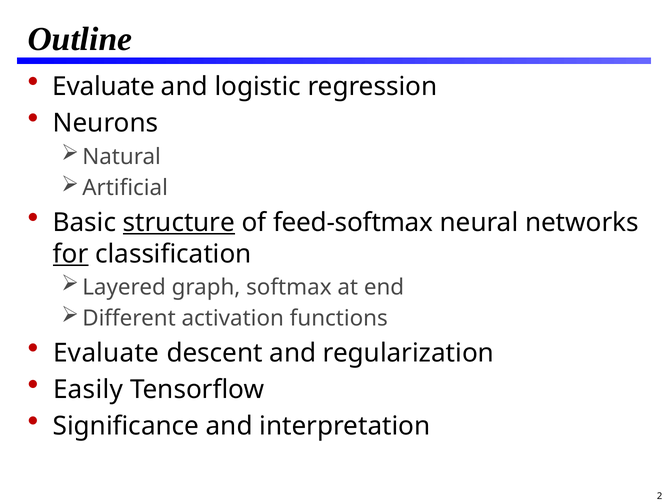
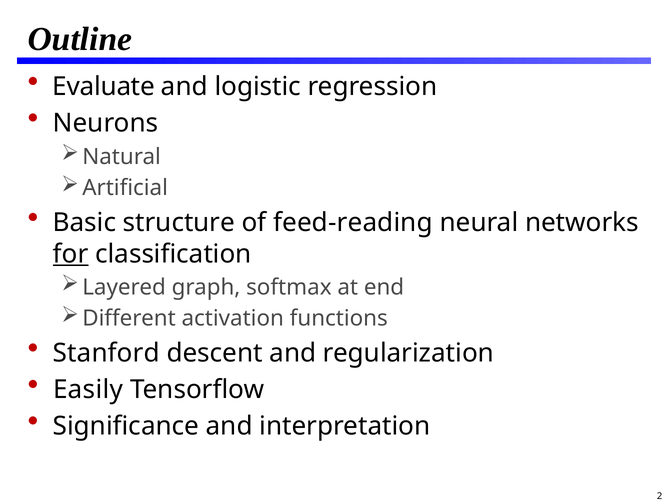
structure underline: present -> none
feed-softmax: feed-softmax -> feed-reading
Evaluate at (106, 353): Evaluate -> Stanford
